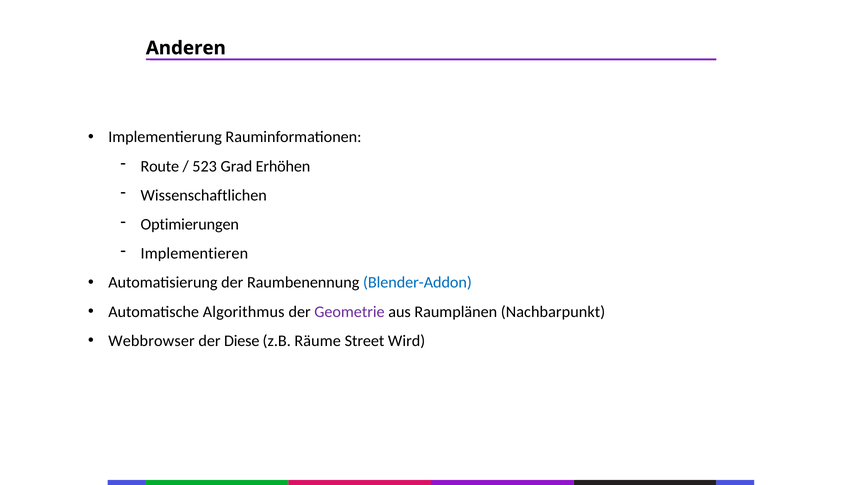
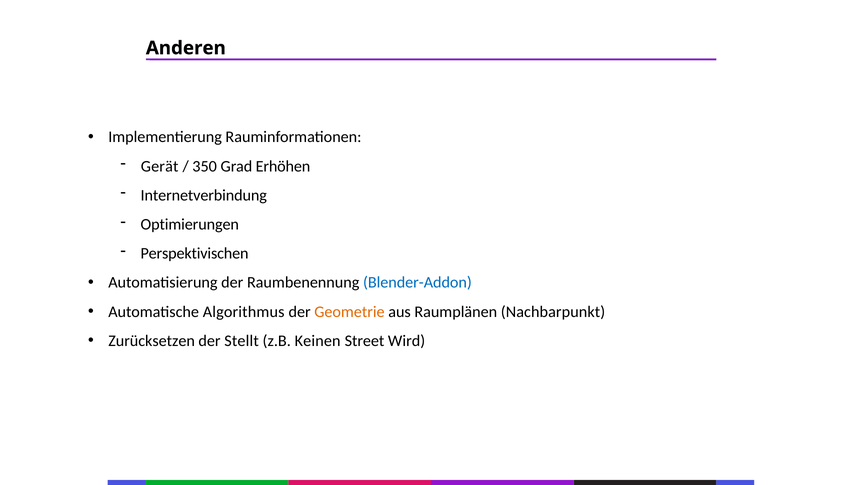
Route: Route -> Gerät
523: 523 -> 350
Wissenschaftlichen: Wissenschaftlichen -> Internetverbindung
Implementieren: Implementieren -> Perspektivischen
Geometrie colour: purple -> orange
Webbrowser: Webbrowser -> Zurücksetzen
Diese: Diese -> Stellt
Räume: Räume -> Keinen
